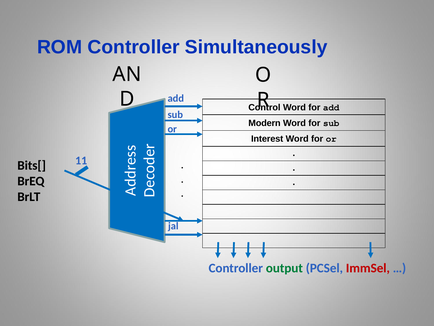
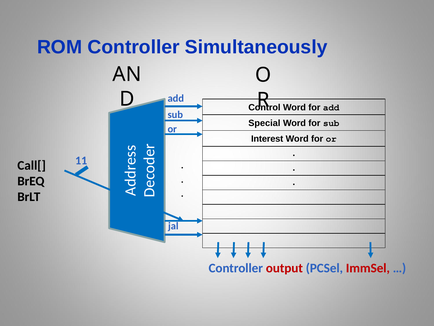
Modern: Modern -> Special
Bits[: Bits[ -> Call[
output colour: green -> red
